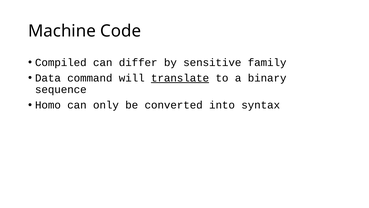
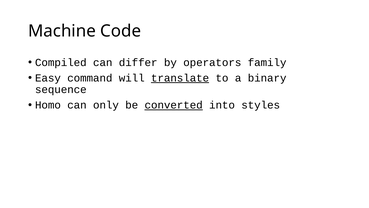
sensitive: sensitive -> operators
Data: Data -> Easy
converted underline: none -> present
syntax: syntax -> styles
